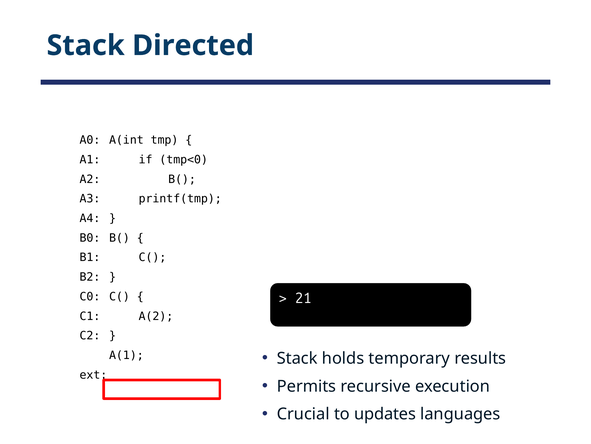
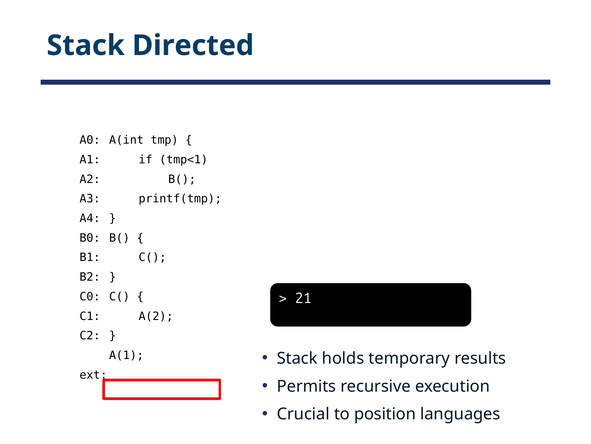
tmp<0: tmp<0 -> tmp<1
updates: updates -> position
